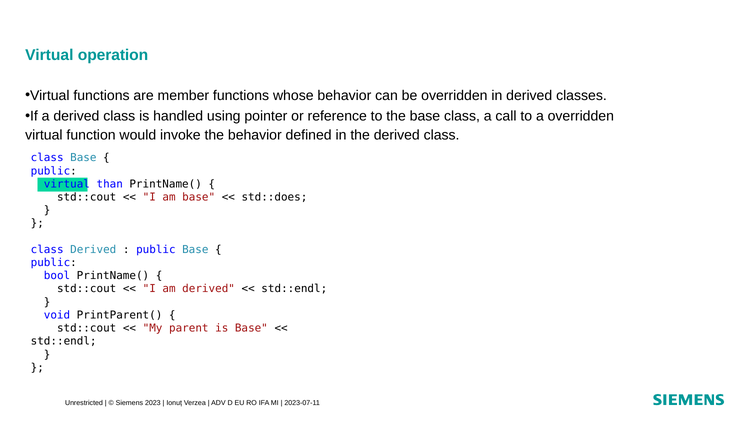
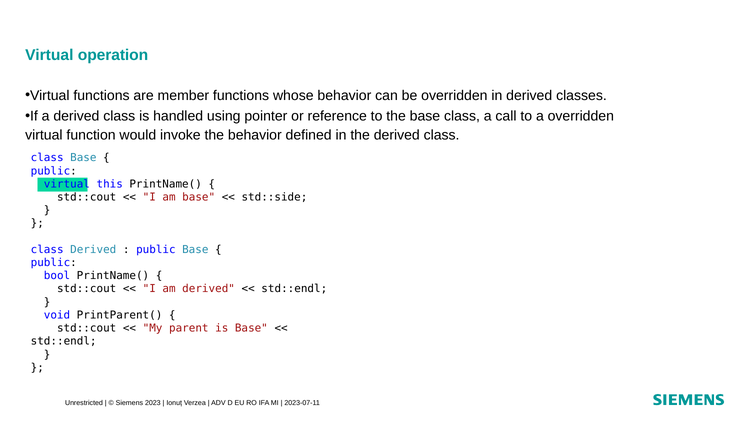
than: than -> this
std::does: std::does -> std::side
